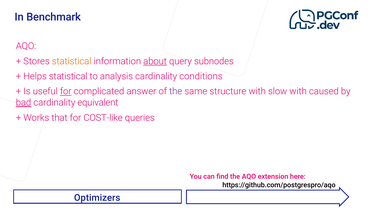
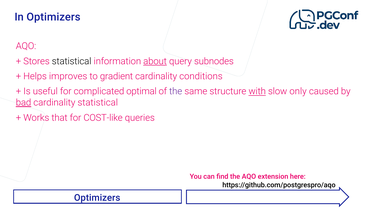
In Benchmark: Benchmark -> Optimizers
statistical at (72, 61) colour: orange -> black
Helps statistical: statistical -> improves
analysis: analysis -> gradient
for at (66, 91) underline: present -> none
answer: answer -> optimal
with at (257, 91) underline: none -> present
slow with: with -> only
cardinality equivalent: equivalent -> statistical
